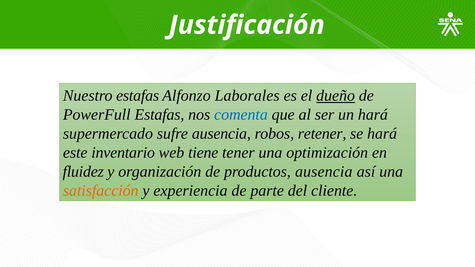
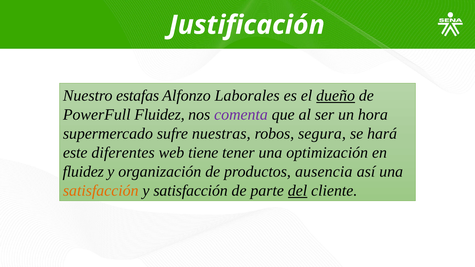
PowerFull Estafas: Estafas -> Fluidez
comenta colour: blue -> purple
un hará: hará -> hora
sufre ausencia: ausencia -> nuestras
retener: retener -> segura
inventario: inventario -> diferentes
y experiencia: experiencia -> satisfacción
del underline: none -> present
